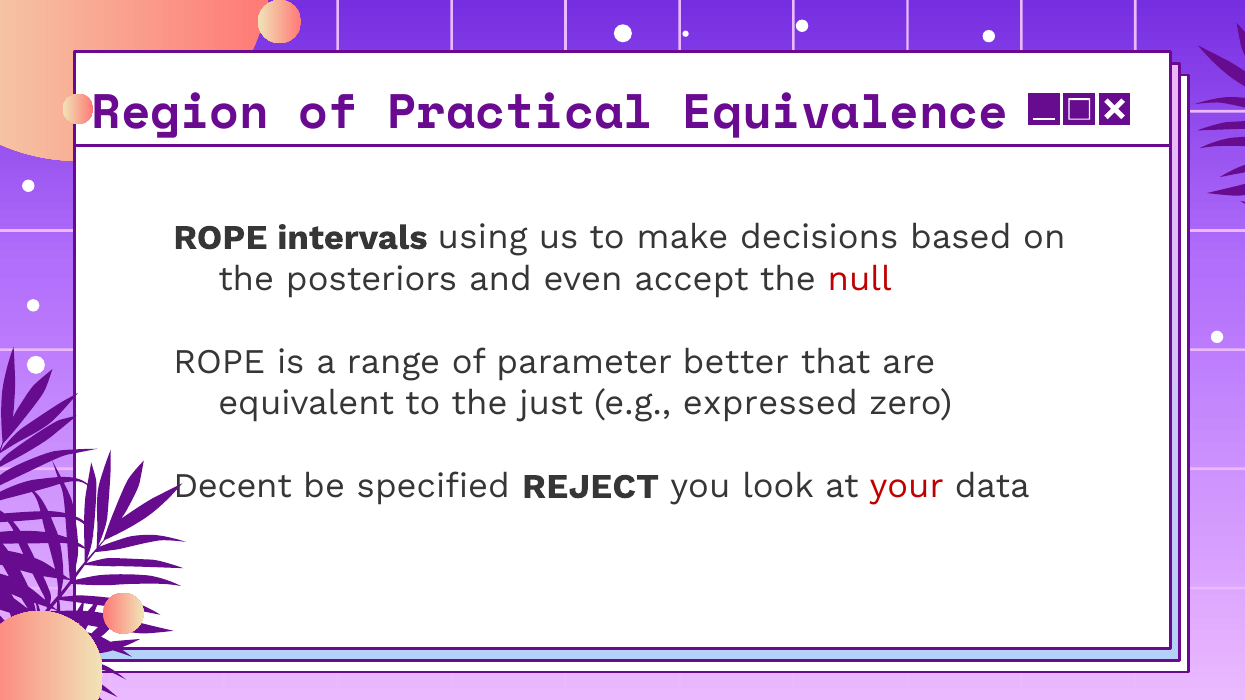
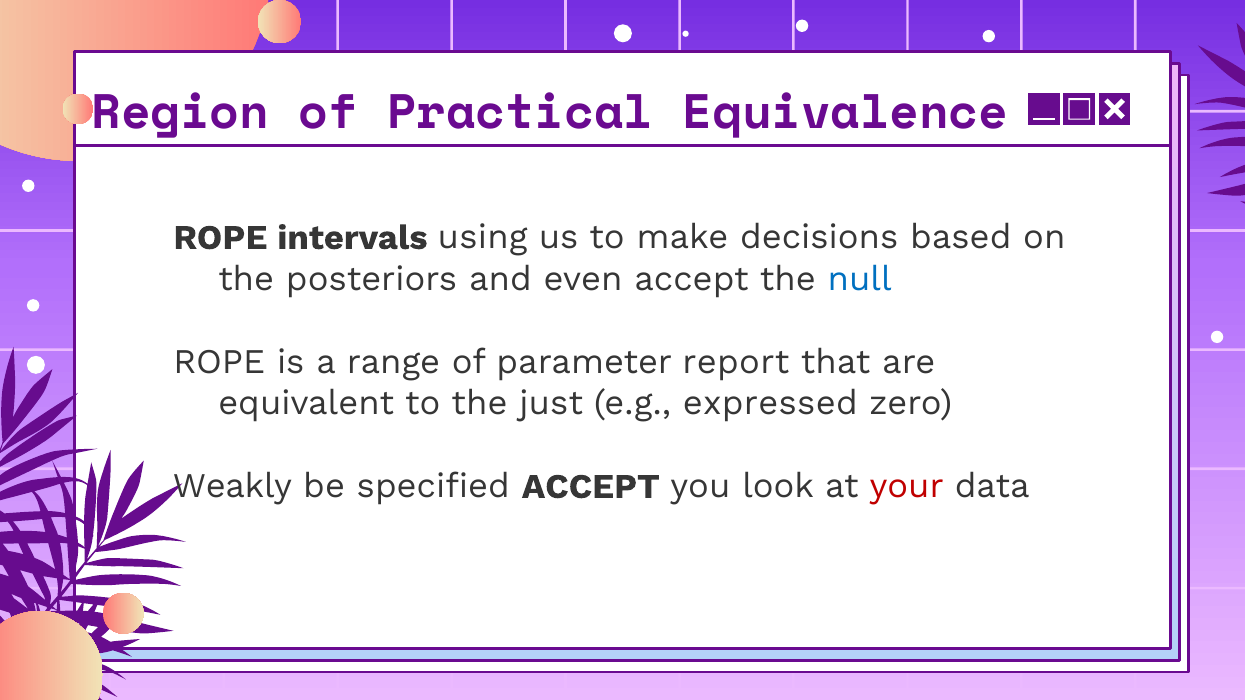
null colour: red -> blue
better: better -> report
Decent: Decent -> Weakly
specified REJECT: REJECT -> ACCEPT
